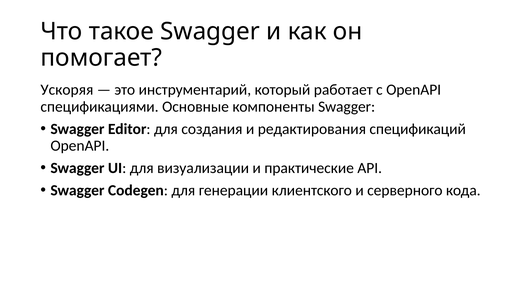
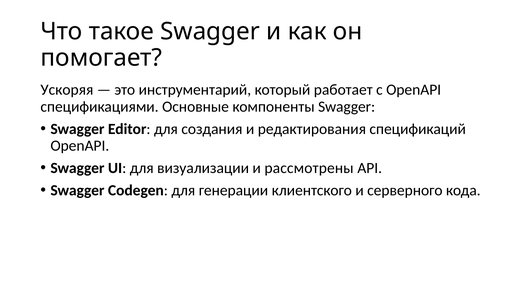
практические: практические -> рассмотрены
